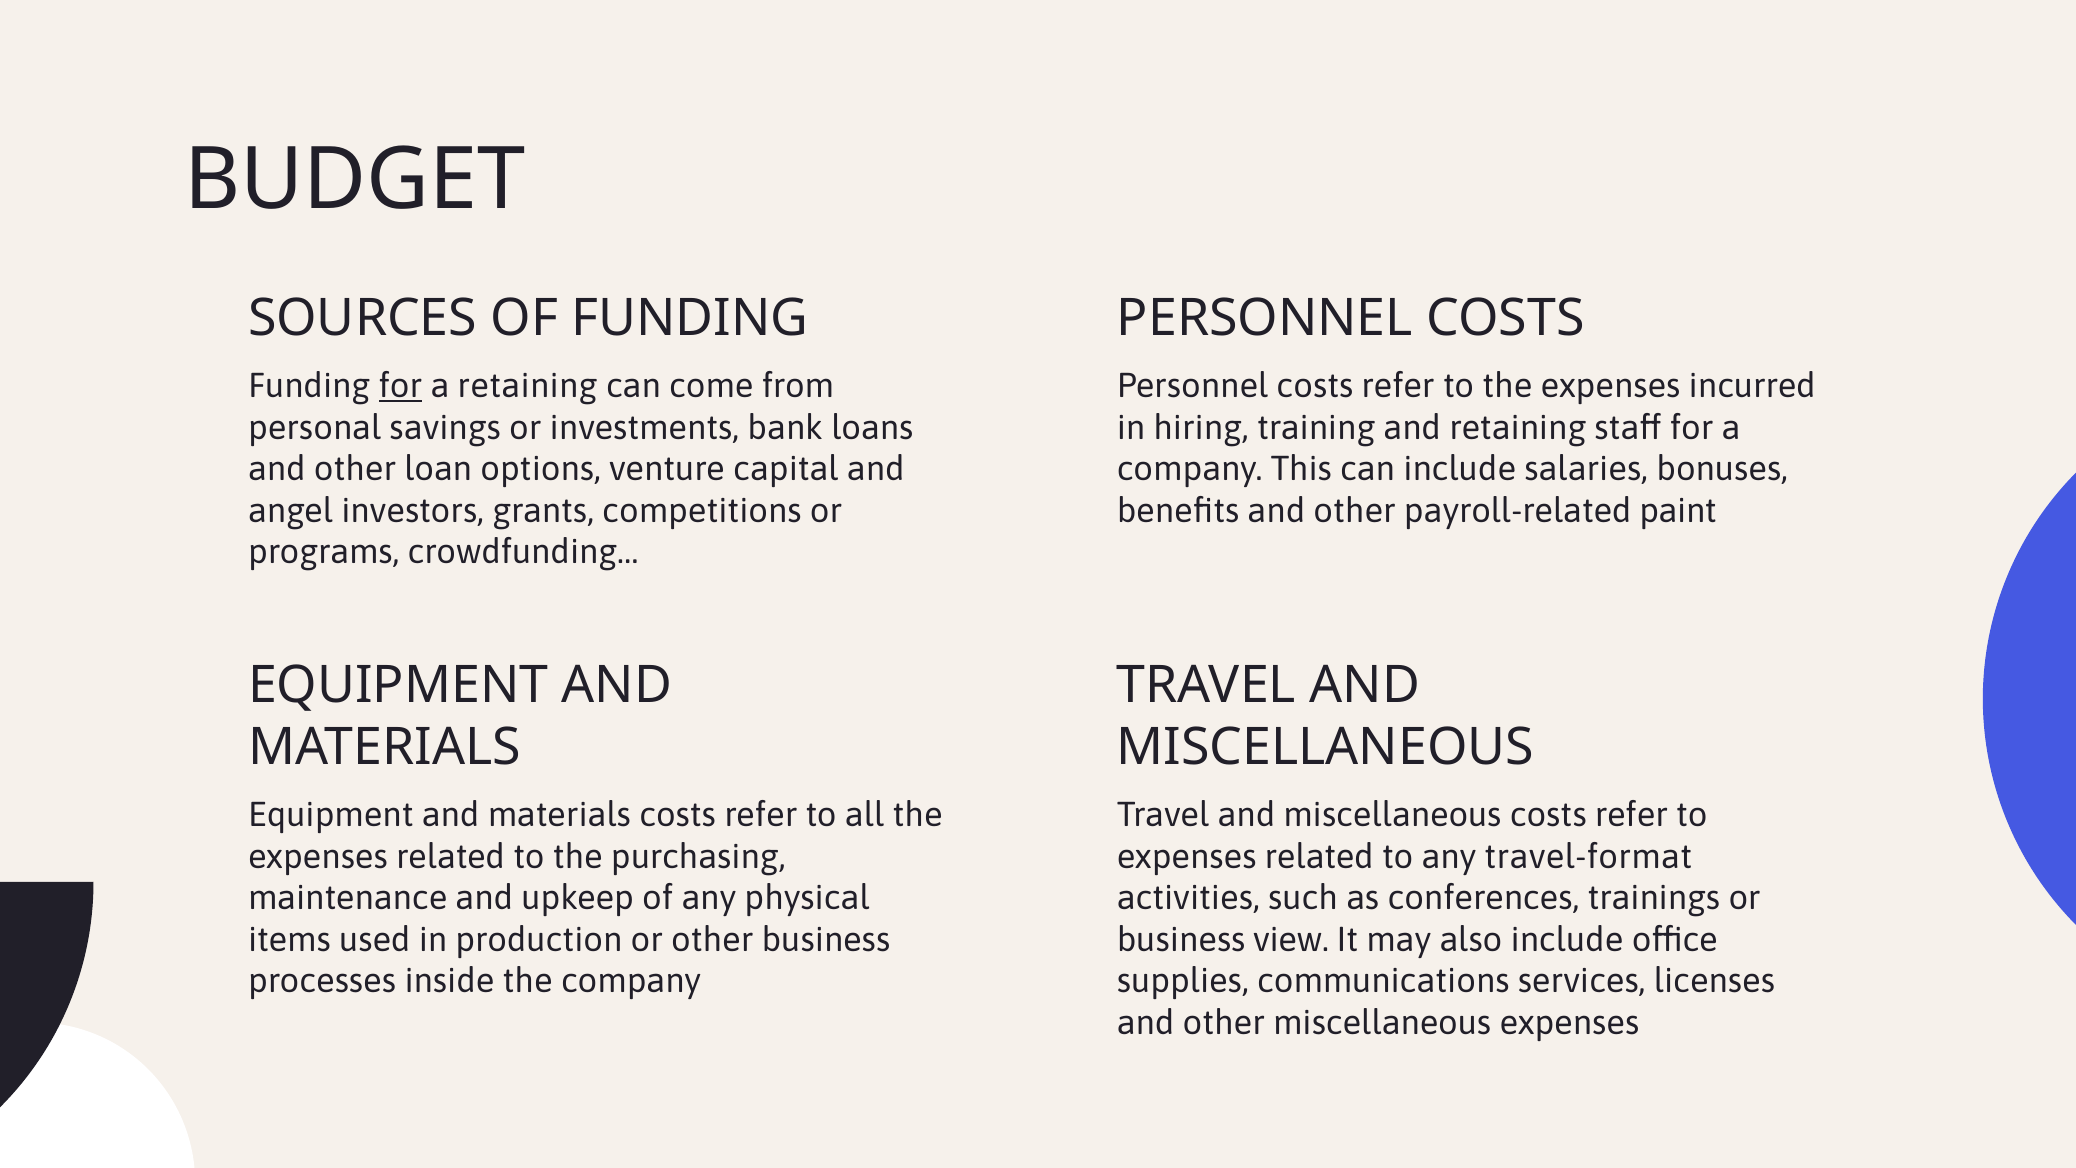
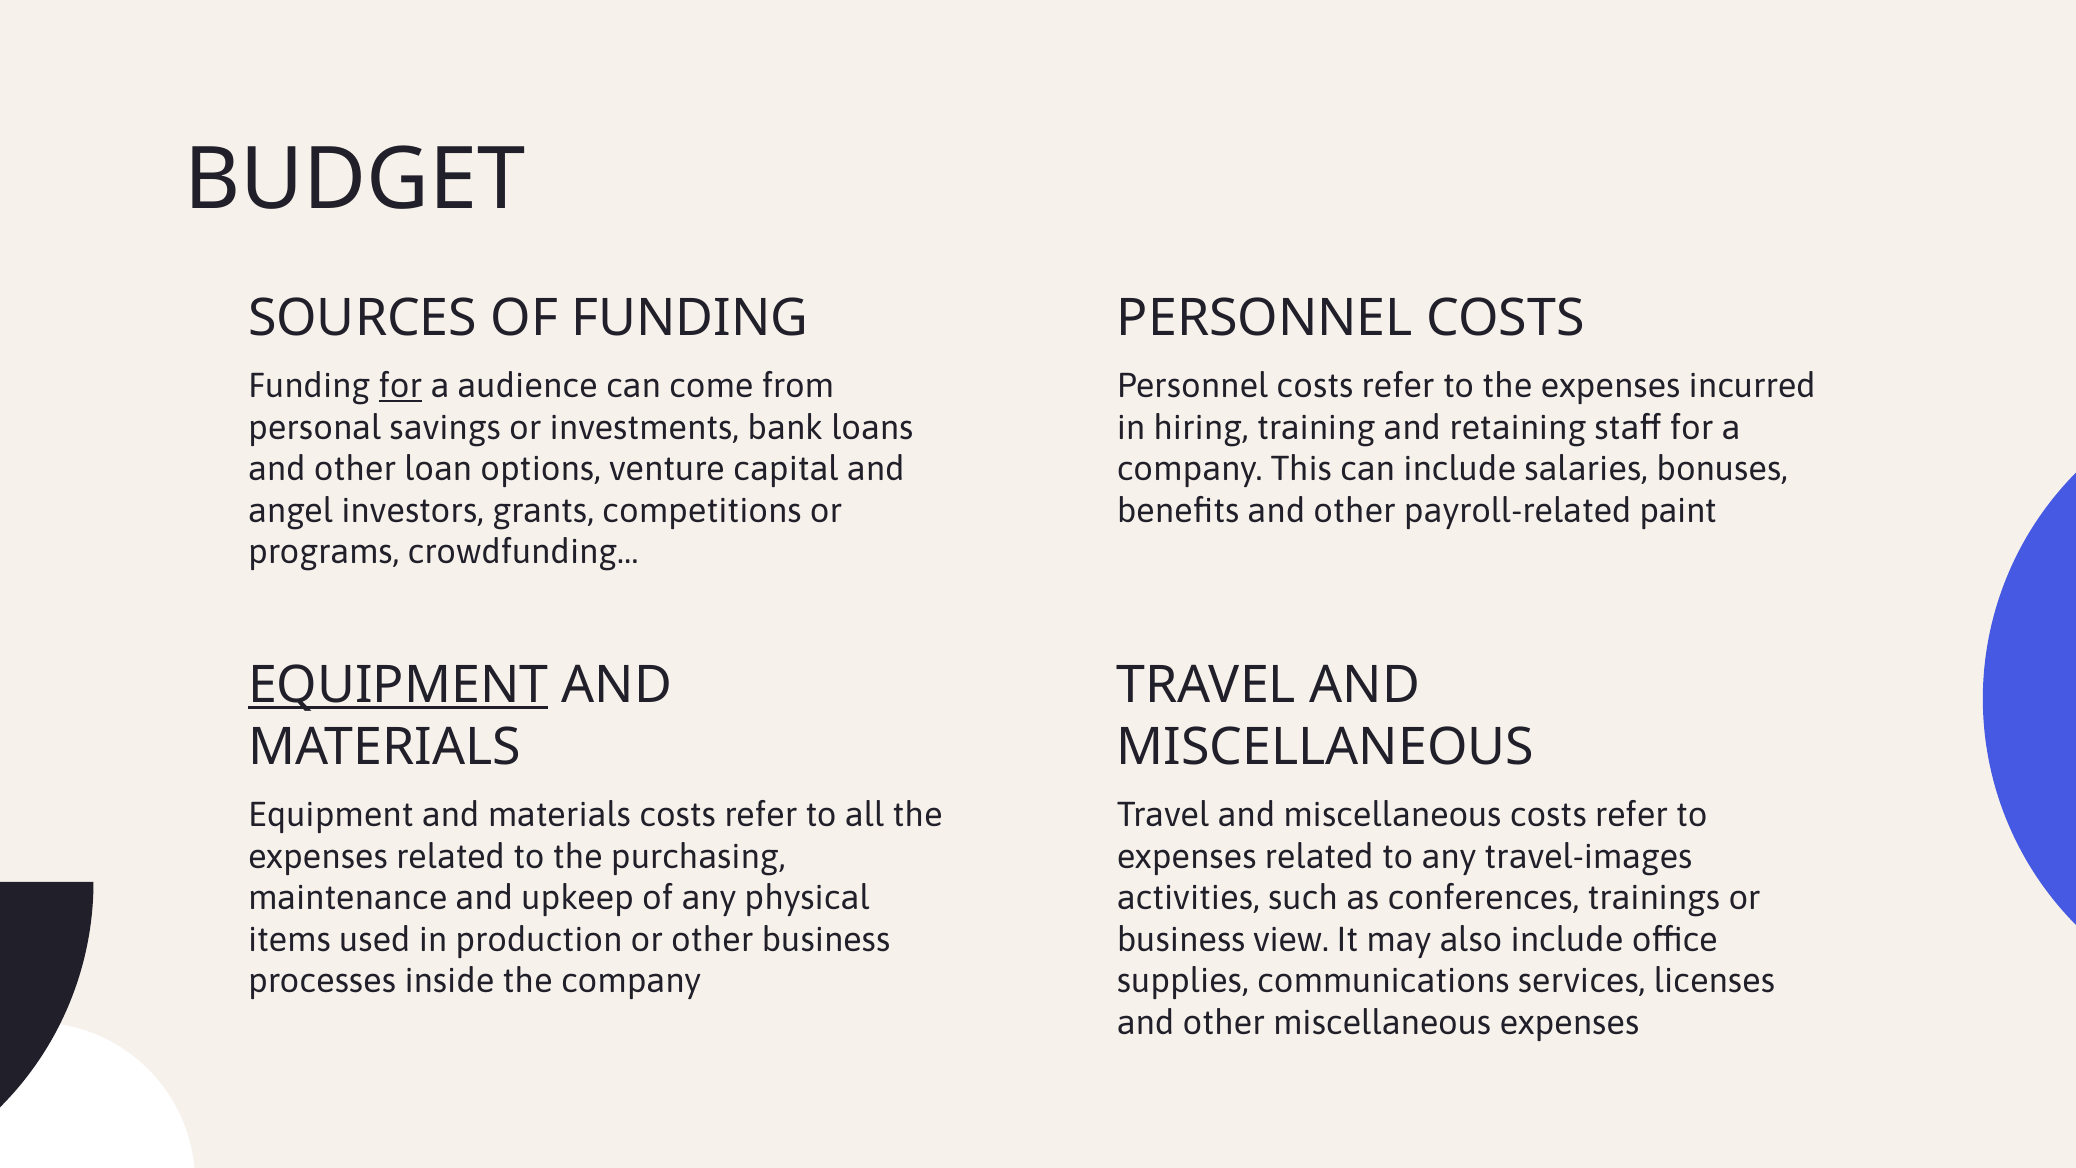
a retaining: retaining -> audience
EQUIPMENT at (398, 685) underline: none -> present
travel-format: travel-format -> travel-images
